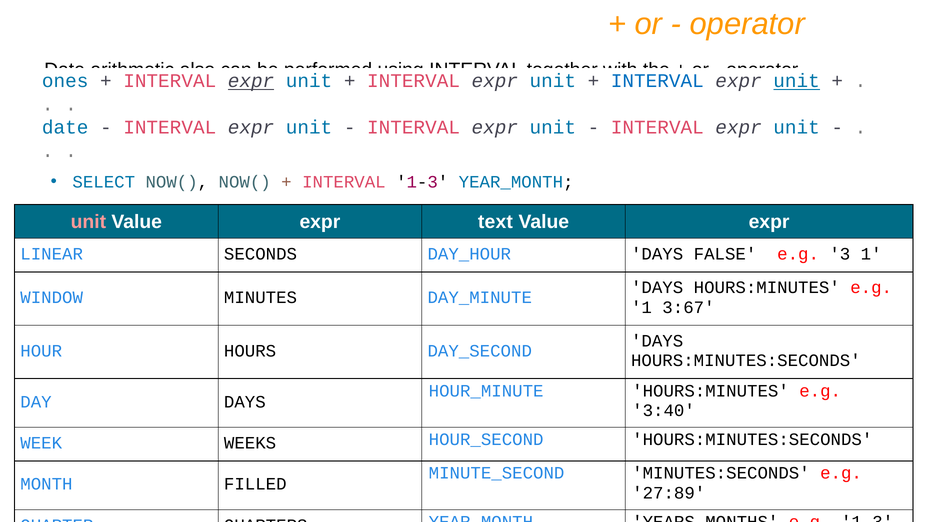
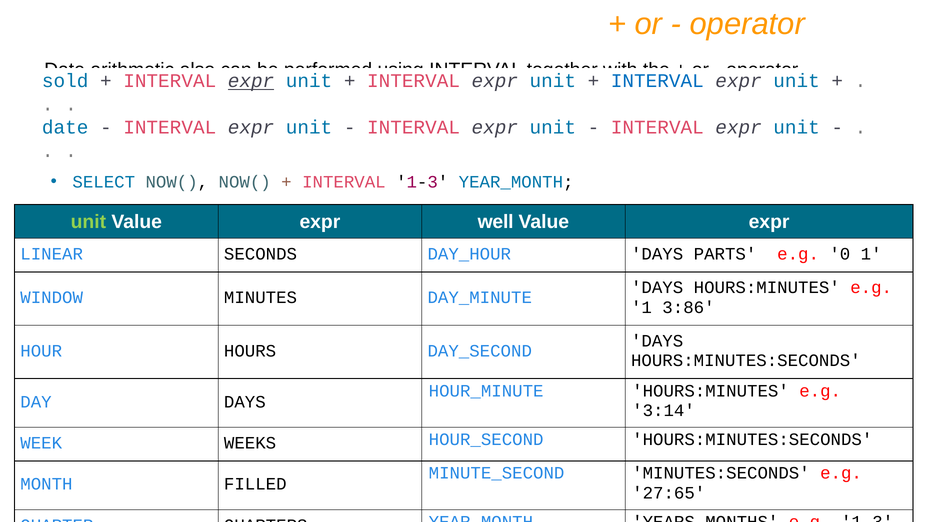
ones: ones -> sold
unit at (797, 81) underline: present -> none
unit at (88, 222) colour: pink -> light green
text: text -> well
FALSE: FALSE -> PARTS
3: 3 -> 0
3:67: 3:67 -> 3:86
3:40: 3:40 -> 3:14
27:89: 27:89 -> 27:65
